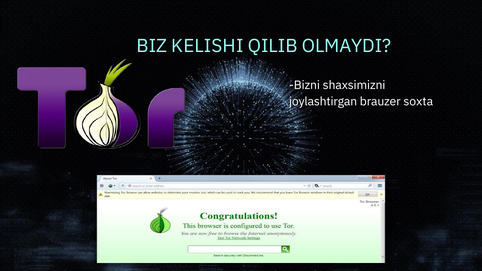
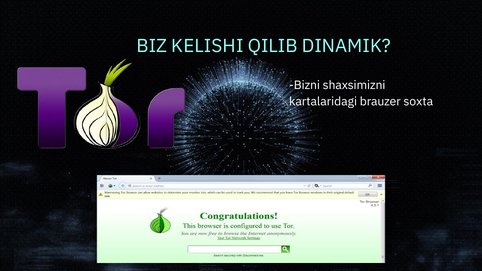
OLMAYDI: OLMAYDI -> DINAMIK
joylashtirgan: joylashtirgan -> kartalaridagi
